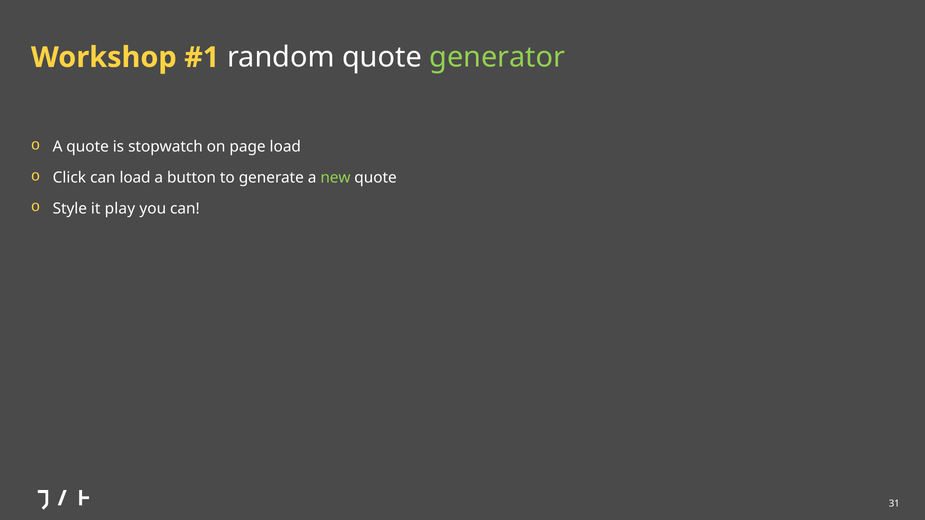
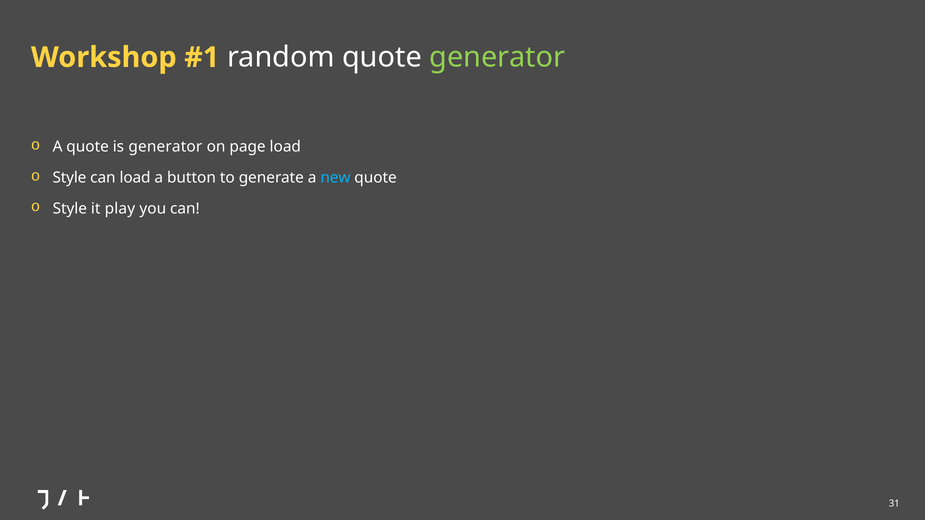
is stopwatch: stopwatch -> generator
Click at (69, 178): Click -> Style
new colour: light green -> light blue
